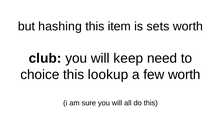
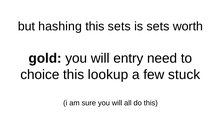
this item: item -> sets
club: club -> gold
keep: keep -> entry
few worth: worth -> stuck
